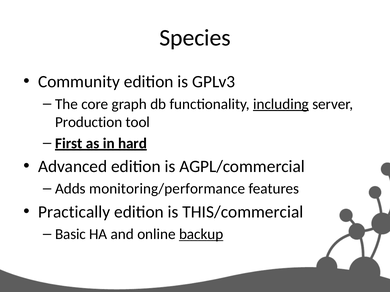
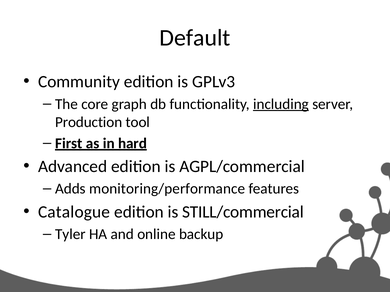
Species: Species -> Default
Practically: Practically -> Catalogue
THIS/commercial: THIS/commercial -> STILL/commercial
Basic: Basic -> Tyler
backup underline: present -> none
